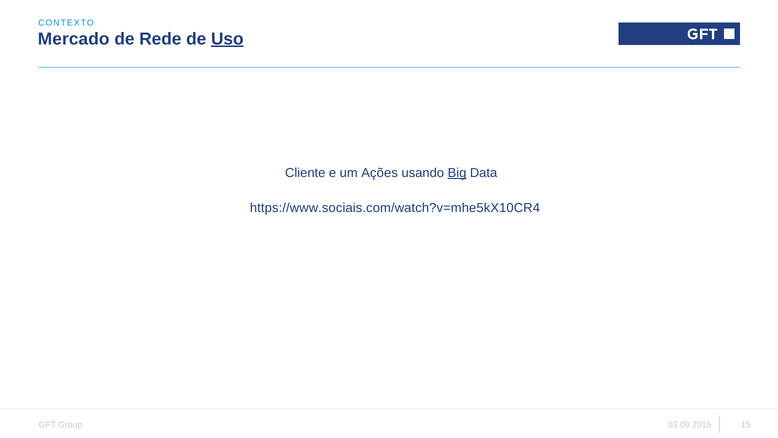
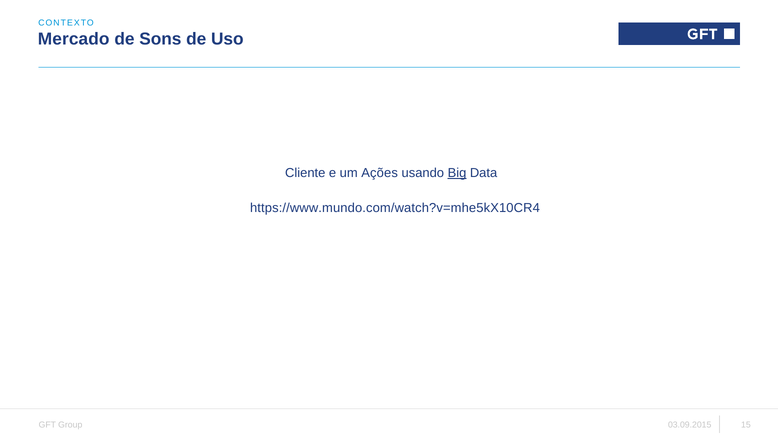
Rede: Rede -> Sons
Uso underline: present -> none
https://www.sociais.com/watch?v=mhe5kX10CR4: https://www.sociais.com/watch?v=mhe5kX10CR4 -> https://www.mundo.com/watch?v=mhe5kX10CR4
